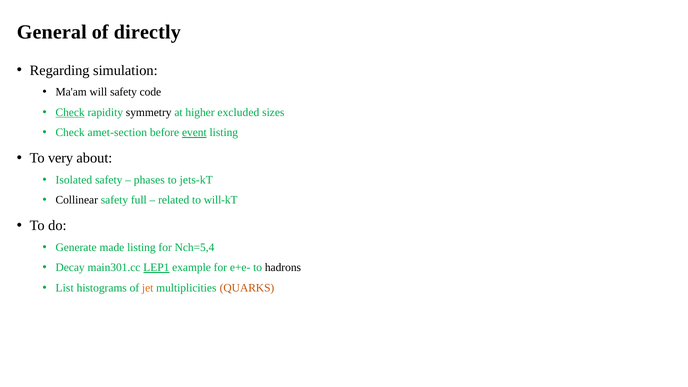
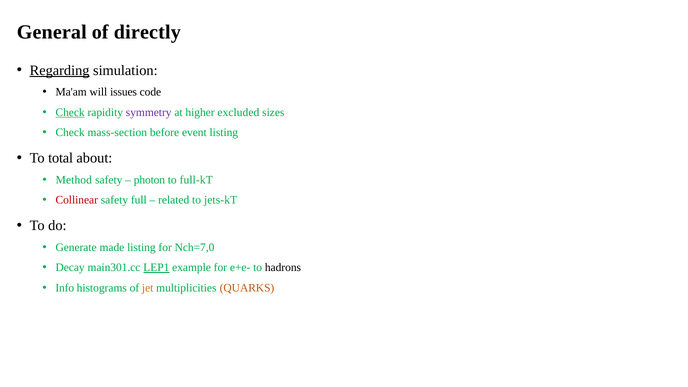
Regarding underline: none -> present
will safety: safety -> issues
symmetry colour: black -> purple
amet-section: amet-section -> mass-section
event underline: present -> none
very: very -> total
Isolated: Isolated -> Method
phases: phases -> photon
jets-kT: jets-kT -> full-kT
Collinear colour: black -> red
will-kT: will-kT -> jets-kT
Nch=5,4: Nch=5,4 -> Nch=7,0
List: List -> Info
